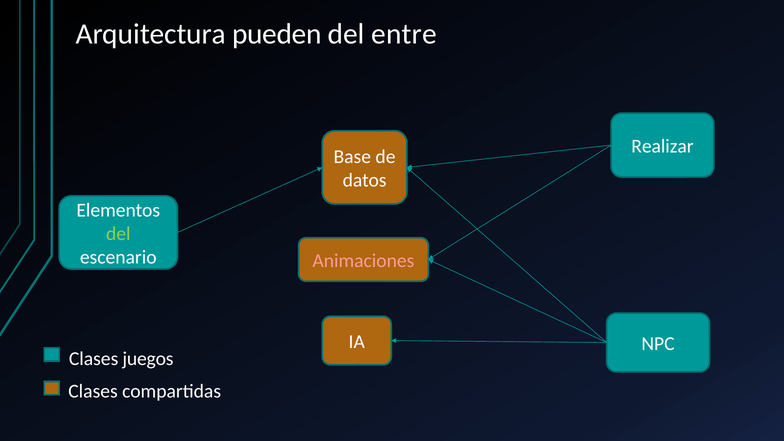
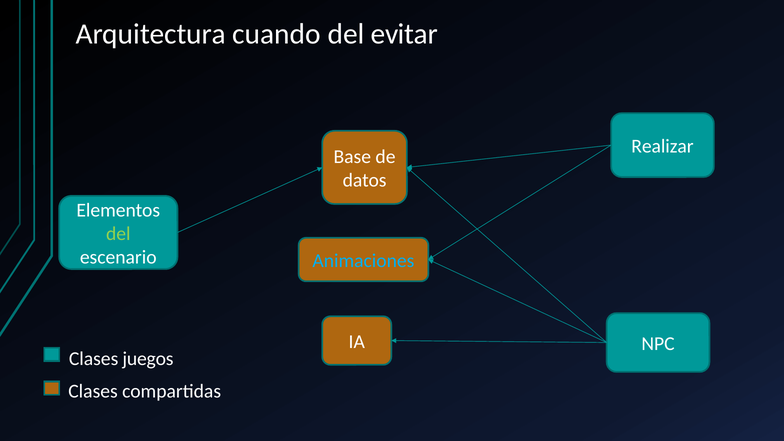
pueden: pueden -> cuando
entre: entre -> evitar
Animaciones colour: pink -> light blue
